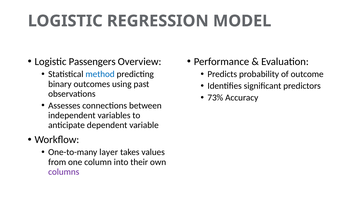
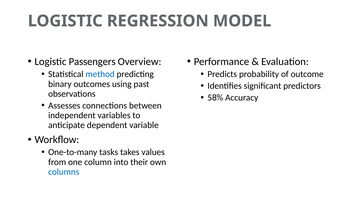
73%: 73% -> 58%
layer: layer -> tasks
columns colour: purple -> blue
